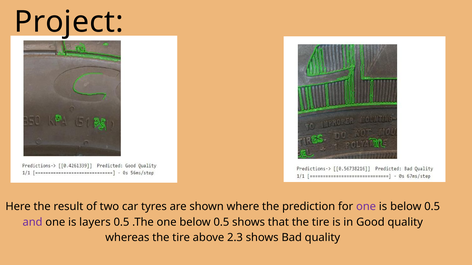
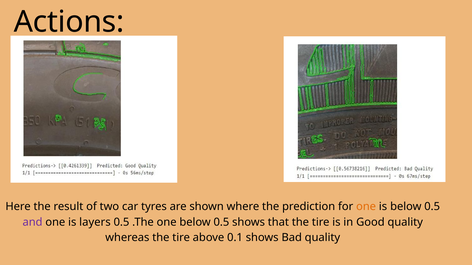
Project: Project -> Actions
one at (366, 207) colour: purple -> orange
2.3: 2.3 -> 0.1
